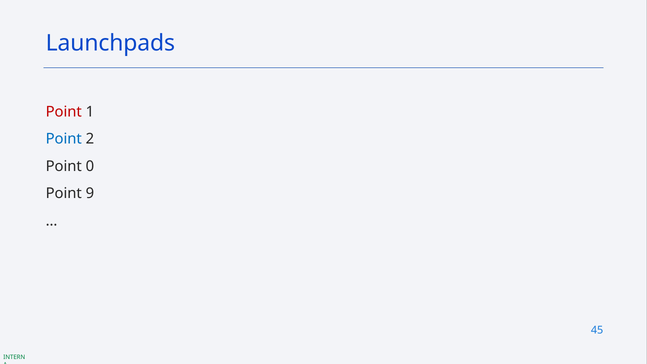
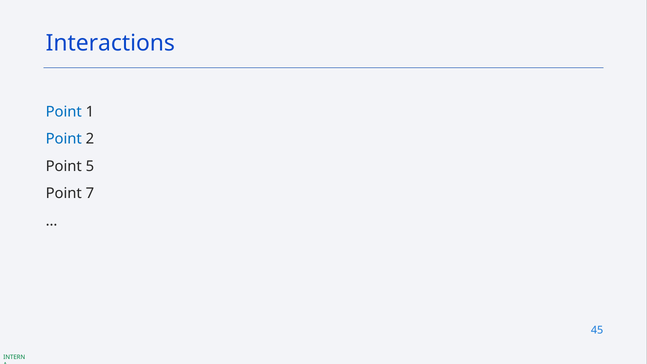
Launchpads: Launchpads -> Interactions
Point at (64, 112) colour: red -> blue
0: 0 -> 5
9: 9 -> 7
